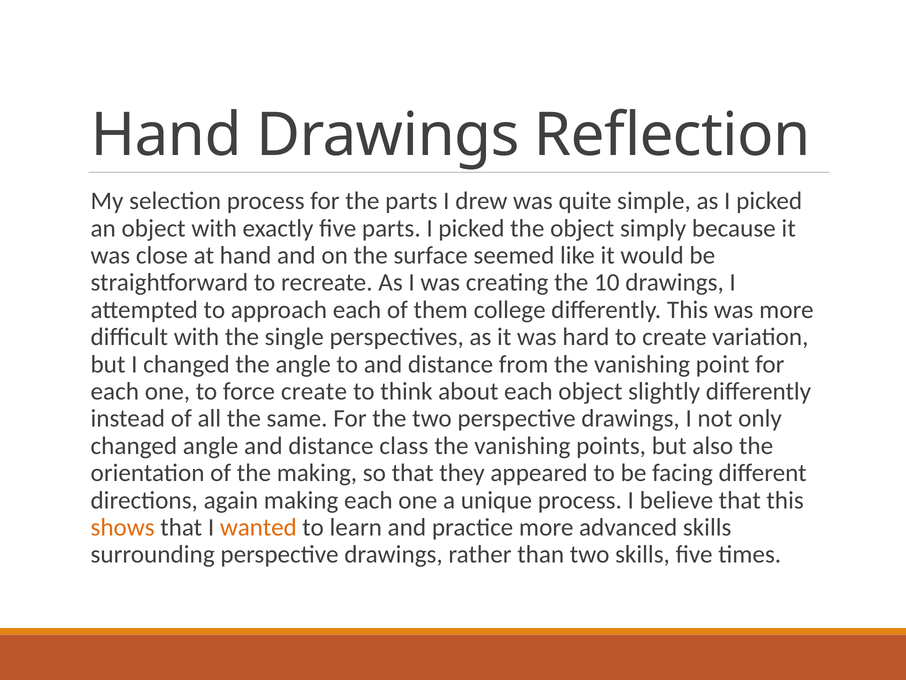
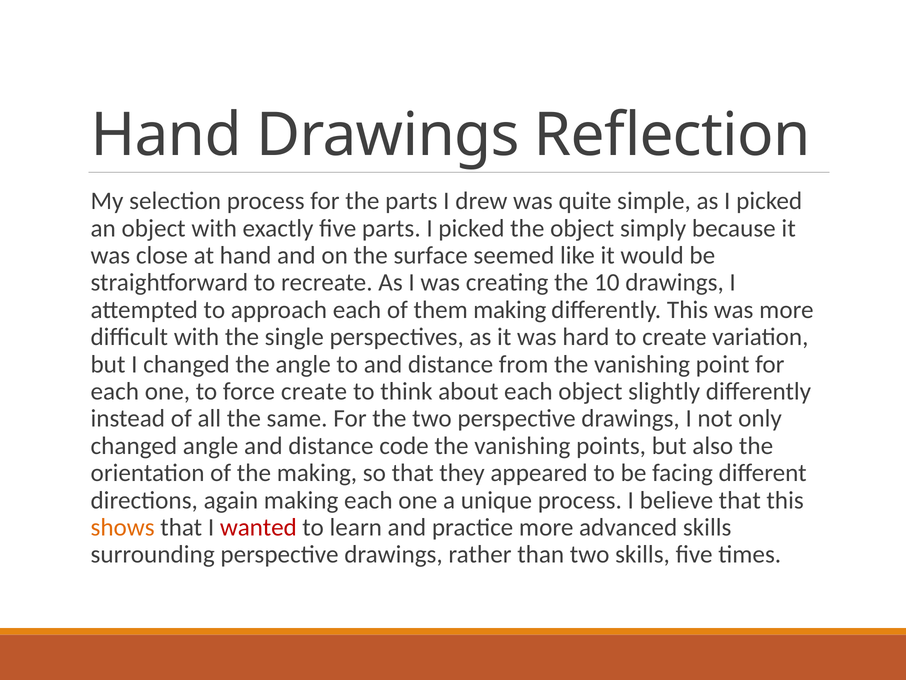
them college: college -> making
class: class -> code
wanted colour: orange -> red
